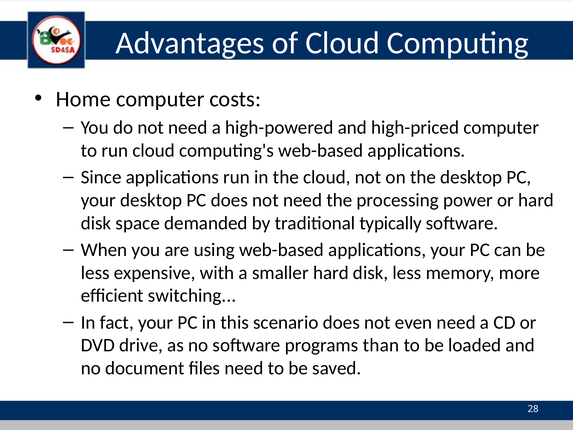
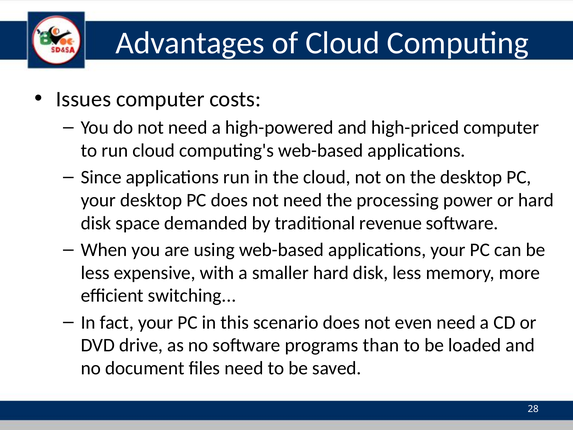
Home: Home -> Issues
typically: typically -> revenue
